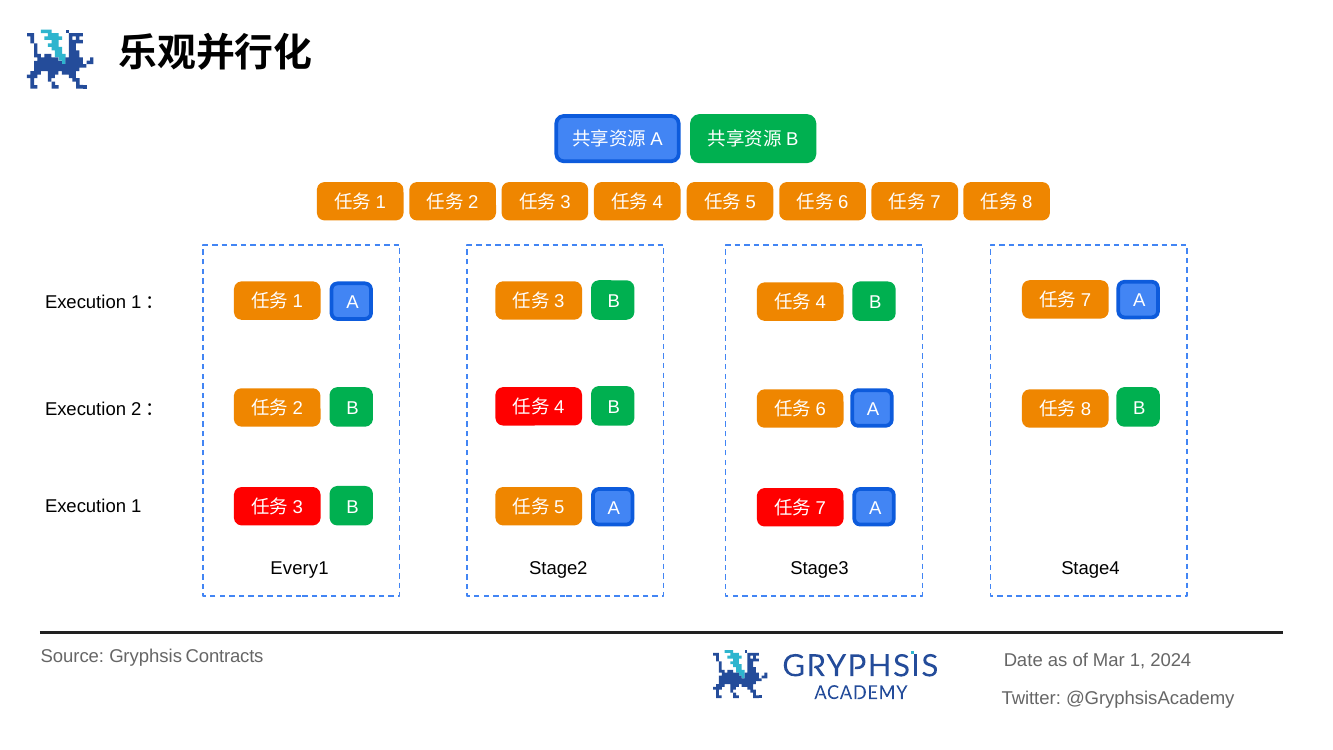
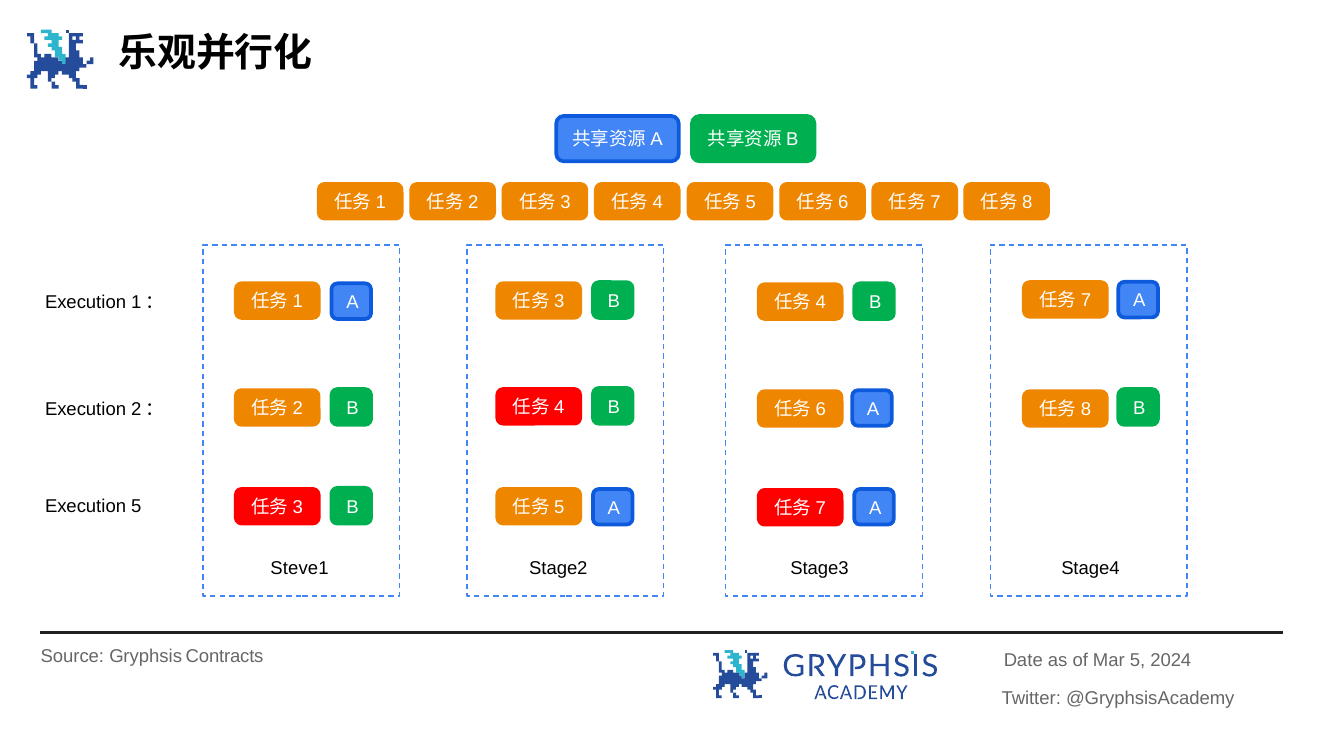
Execution 1: 1 -> 5
Every1: Every1 -> Steve1
Mar 1: 1 -> 5
